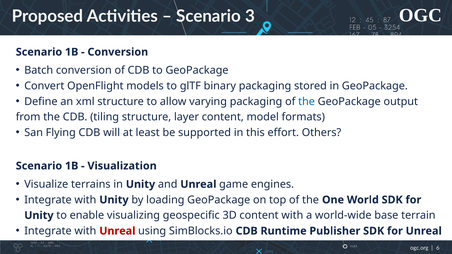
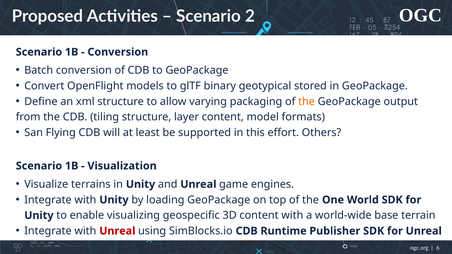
3: 3 -> 2
binary packaging: packaging -> geotypical
the at (307, 102) colour: blue -> orange
